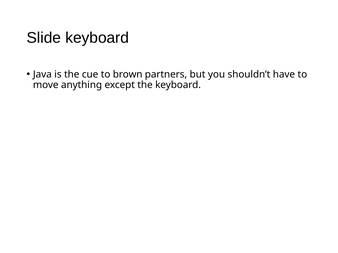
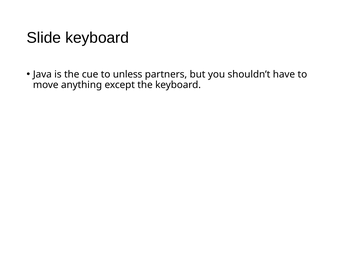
brown: brown -> unless
